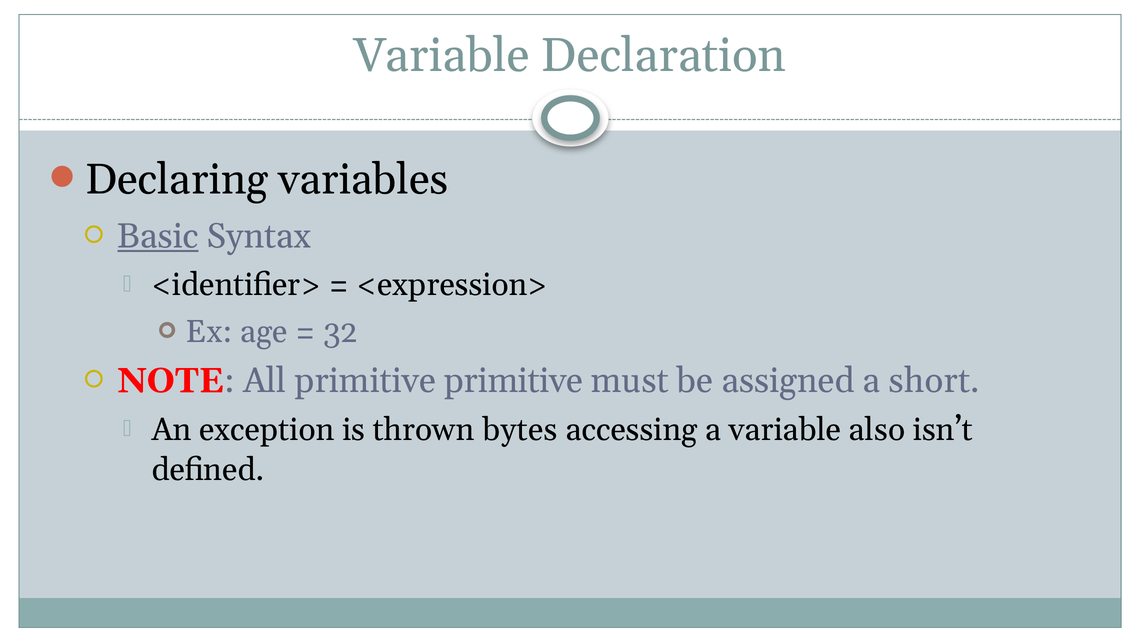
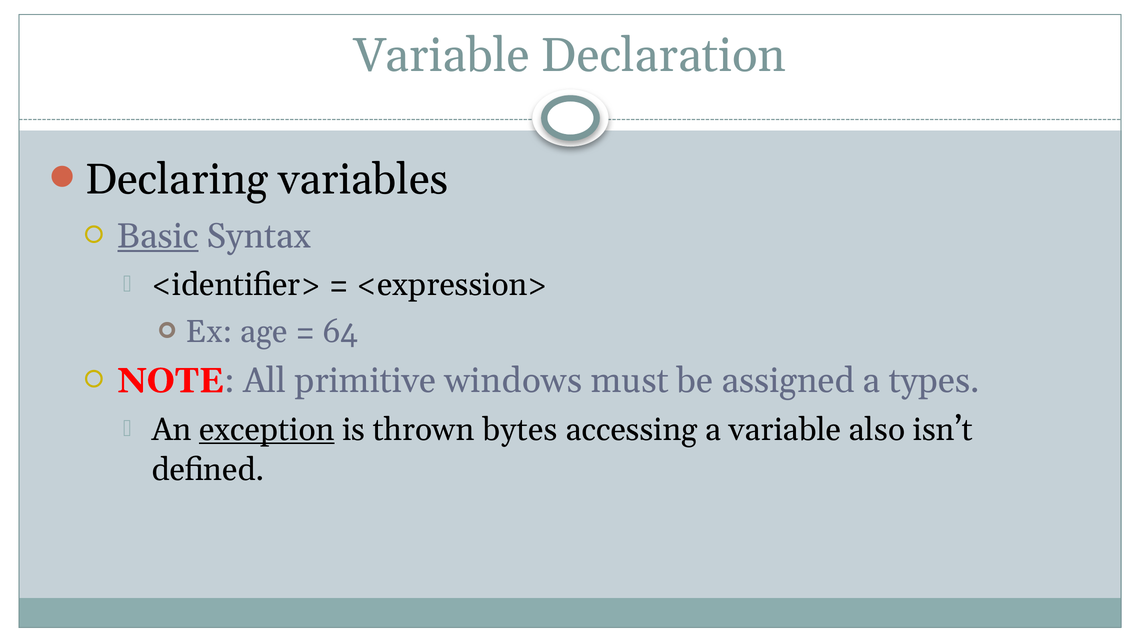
32: 32 -> 64
primitive primitive: primitive -> windows
short: short -> types
exception underline: none -> present
